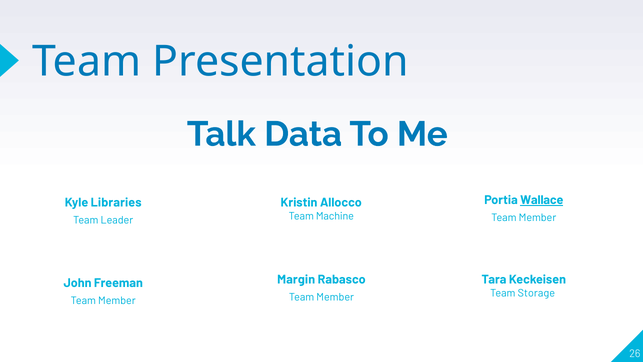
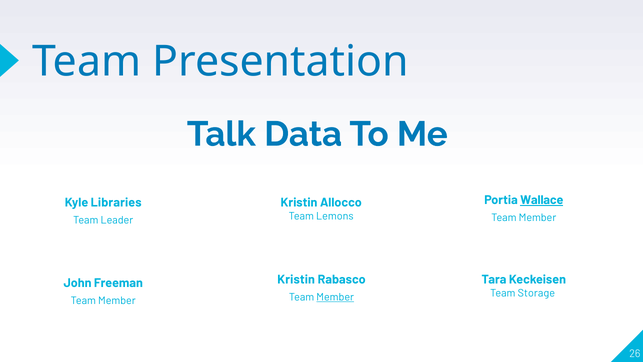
Machine: Machine -> Lemons
Margin at (296, 279): Margin -> Kristin
Member at (335, 297) underline: none -> present
